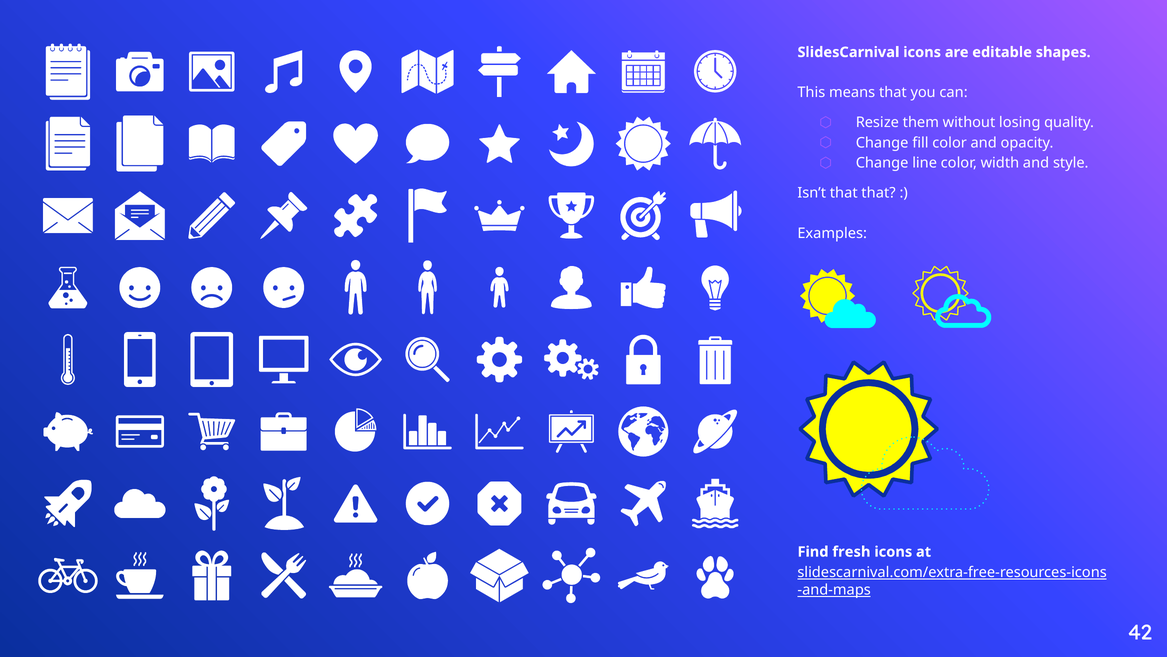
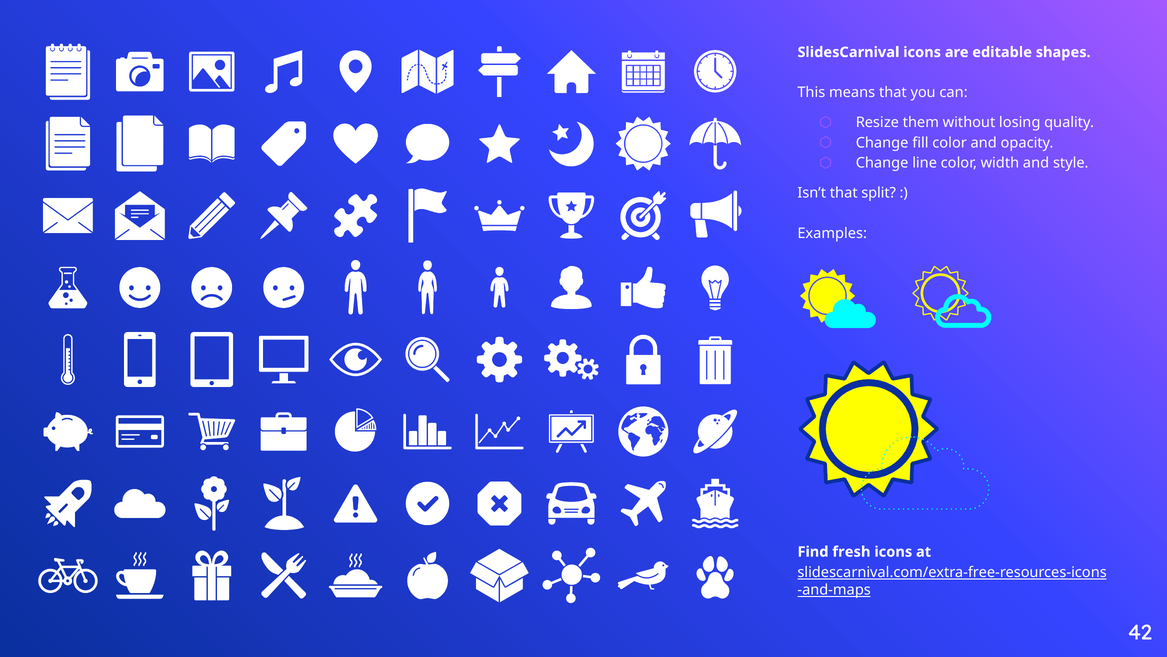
that that: that -> split
